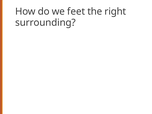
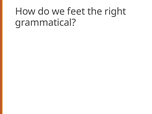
surrounding: surrounding -> grammatical
